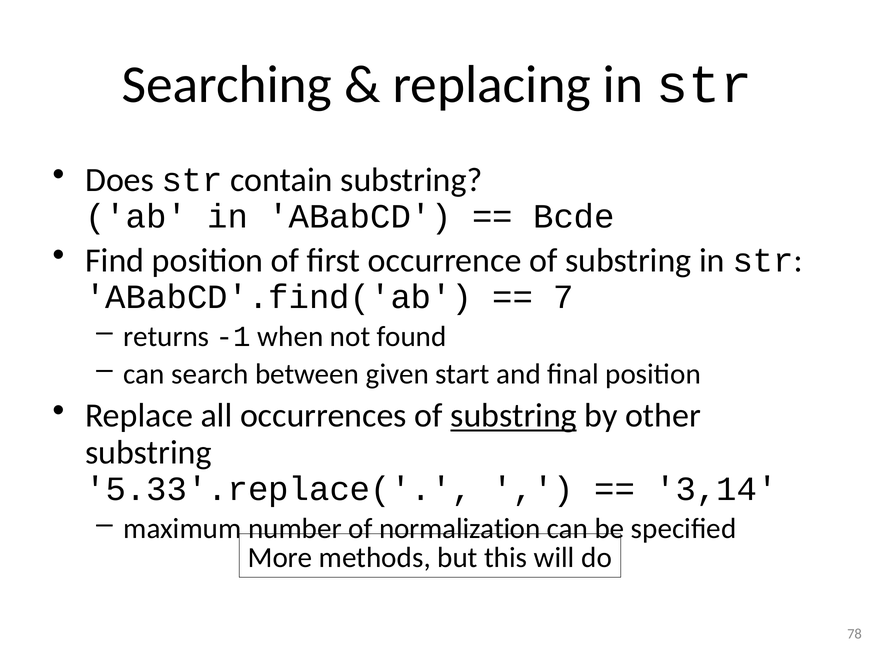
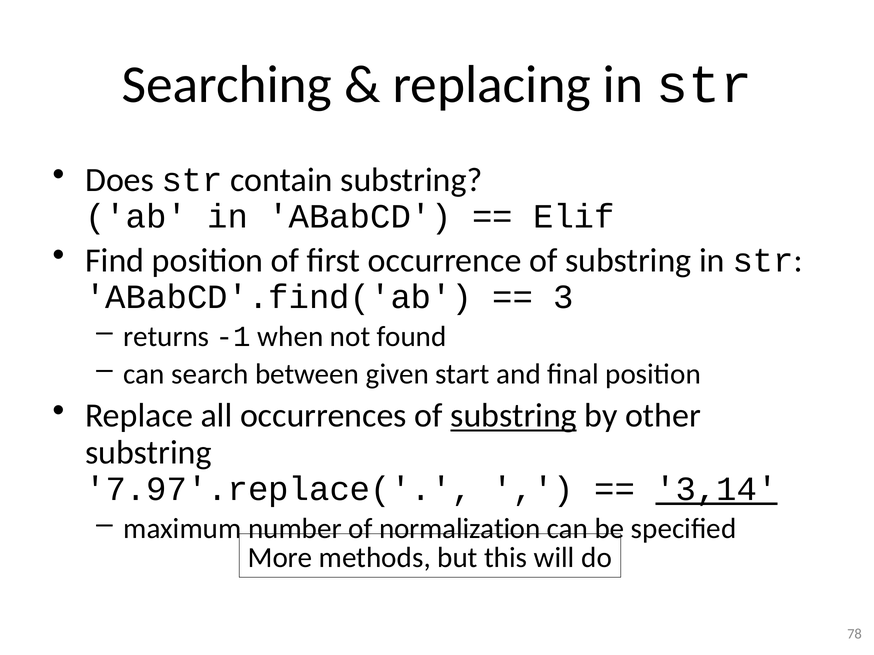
Bcde: Bcde -> Elif
7: 7 -> 3
5.33'.replace(: 5.33'.replace( -> 7.97'.replace(
3,14 underline: none -> present
